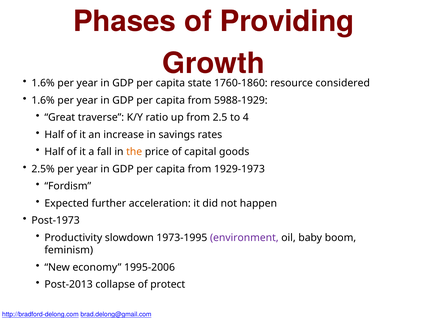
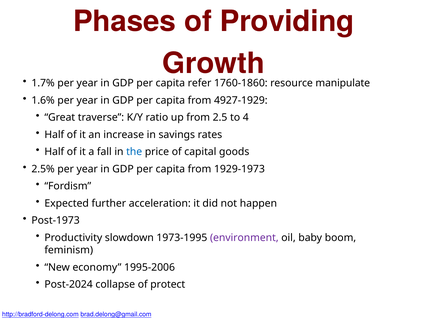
1.6% at (43, 83): 1.6% -> 1.7%
state: state -> refer
considered: considered -> manipulate
5988-1929: 5988-1929 -> 4927-1929
the colour: orange -> blue
Post-2013: Post-2013 -> Post-2024
